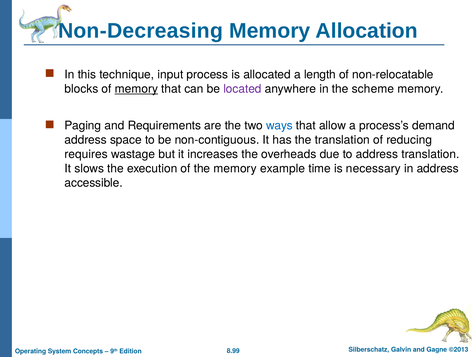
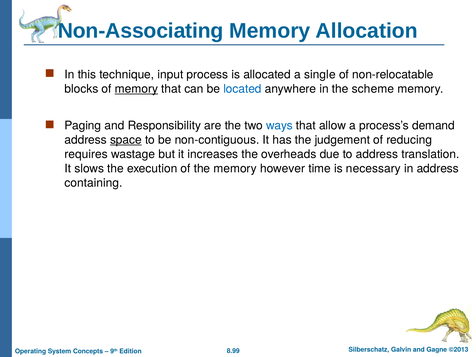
Non-Decreasing: Non-Decreasing -> Non-Associating
length: length -> single
located colour: purple -> blue
Requirements: Requirements -> Responsibility
space underline: none -> present
the translation: translation -> judgement
example: example -> however
accessible: accessible -> containing
